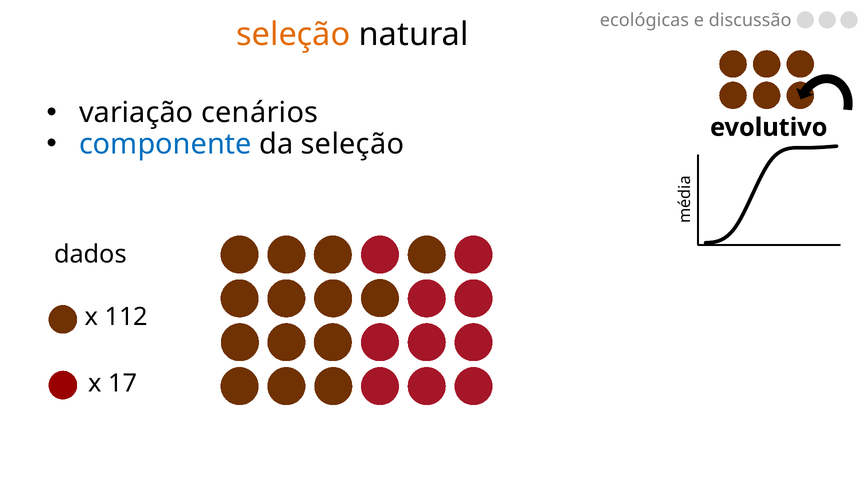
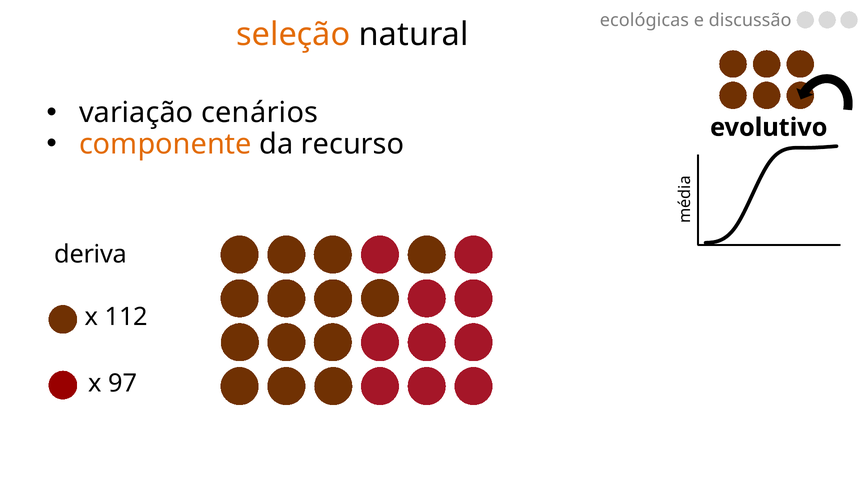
componente colour: blue -> orange
da seleção: seleção -> recurso
dados: dados -> deriva
17: 17 -> 97
